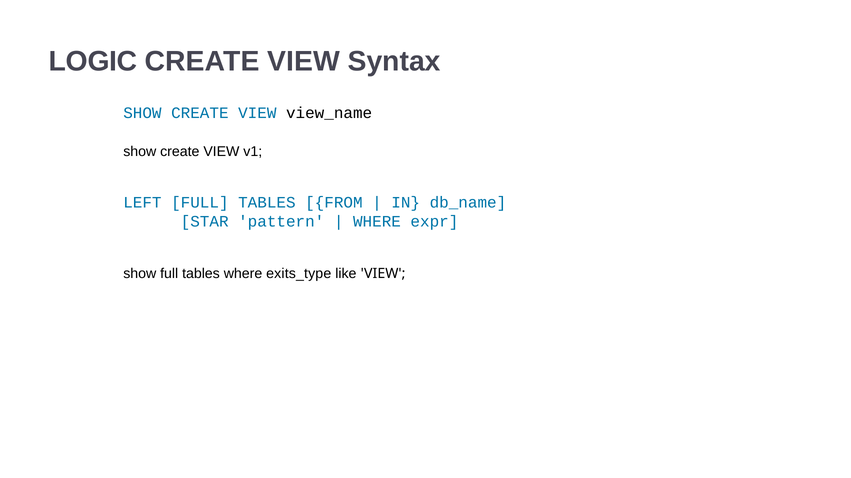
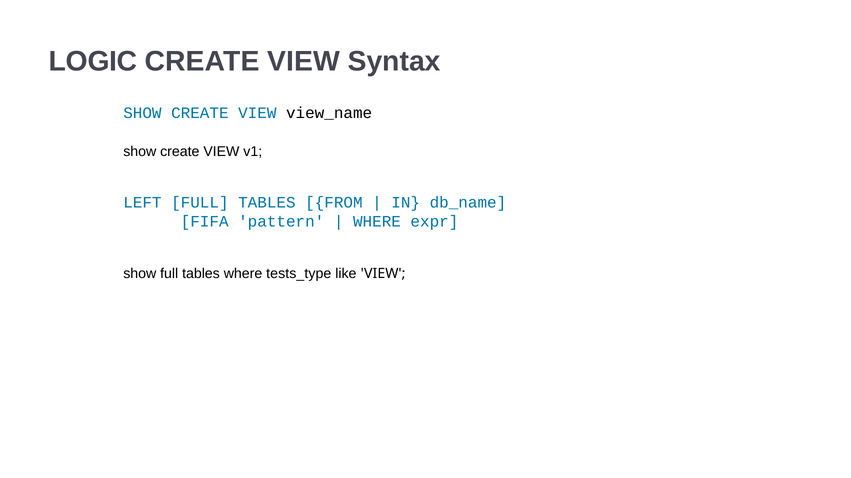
STAR: STAR -> FIFA
exits_type: exits_type -> tests_type
